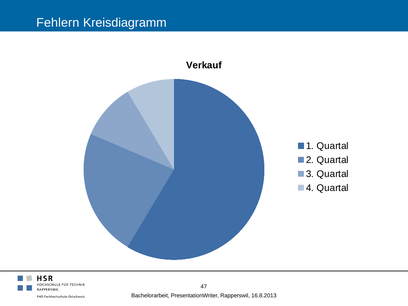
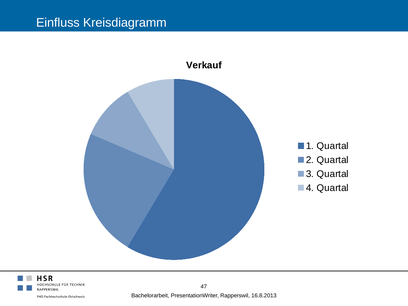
Fehlern: Fehlern -> Einfluss
